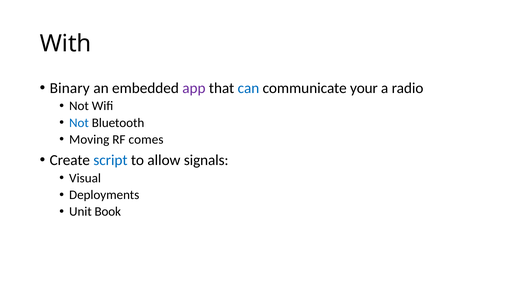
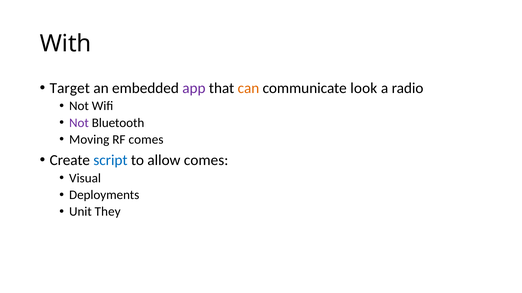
Binary: Binary -> Target
can colour: blue -> orange
your: your -> look
Not at (79, 123) colour: blue -> purple
allow signals: signals -> comes
Book: Book -> They
